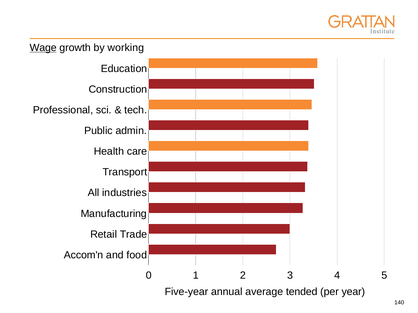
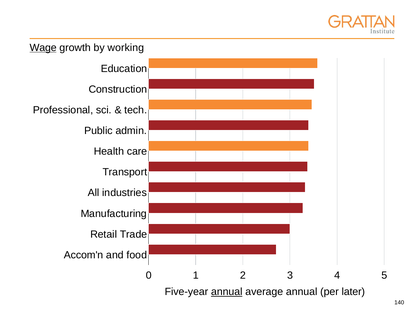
annual at (227, 292) underline: none -> present
average tended: tended -> annual
year: year -> later
